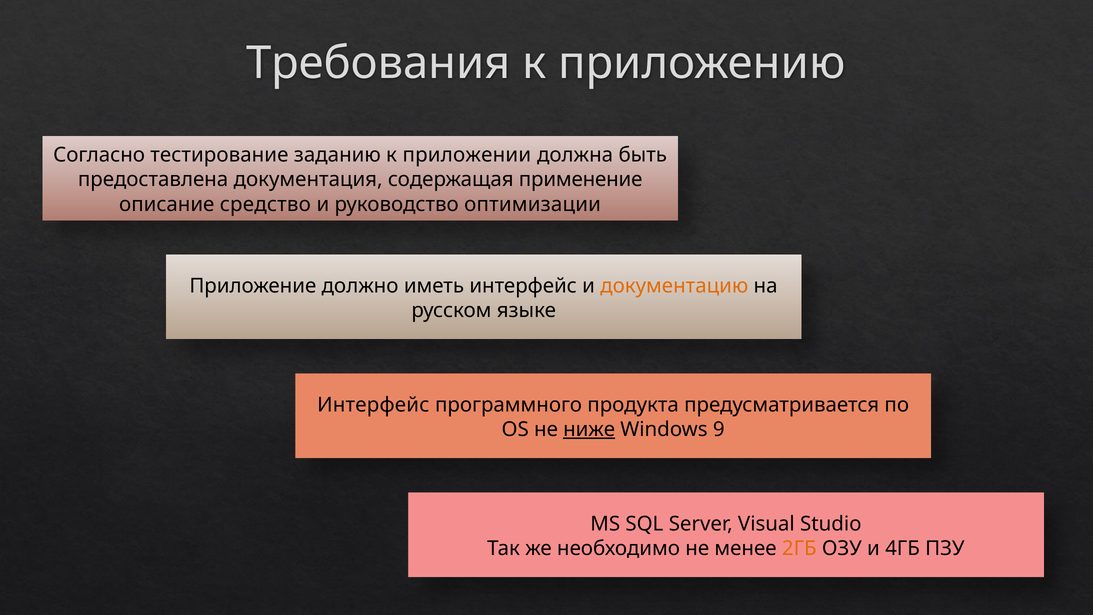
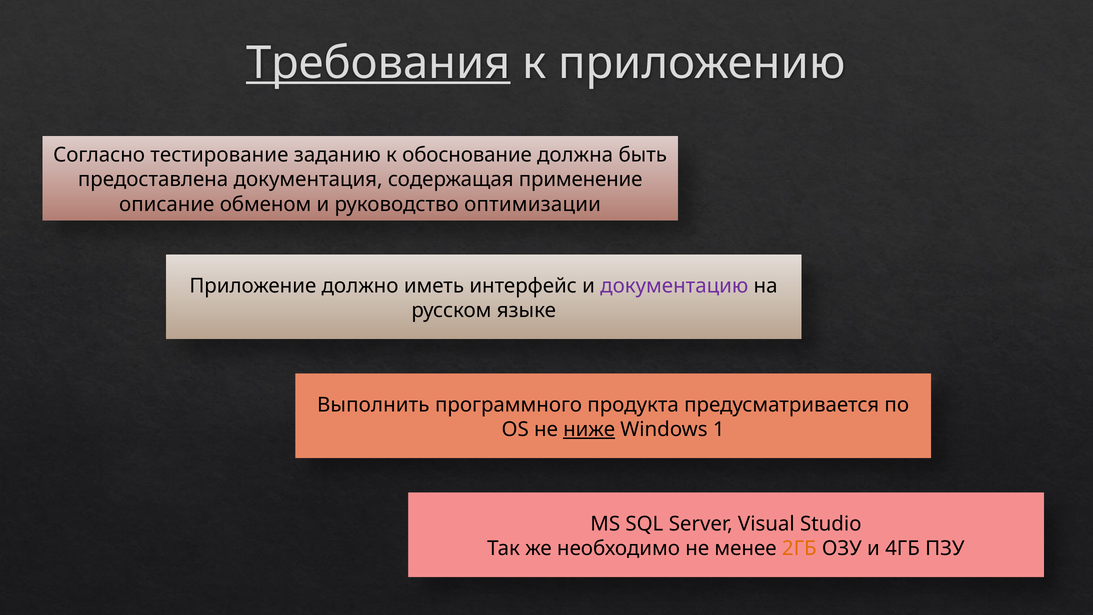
Требования underline: none -> present
приложении: приложении -> обоснование
средство: средство -> обменом
документацию colour: orange -> purple
Интерфейс at (373, 405): Интерфейс -> Выполнить
9: 9 -> 1
